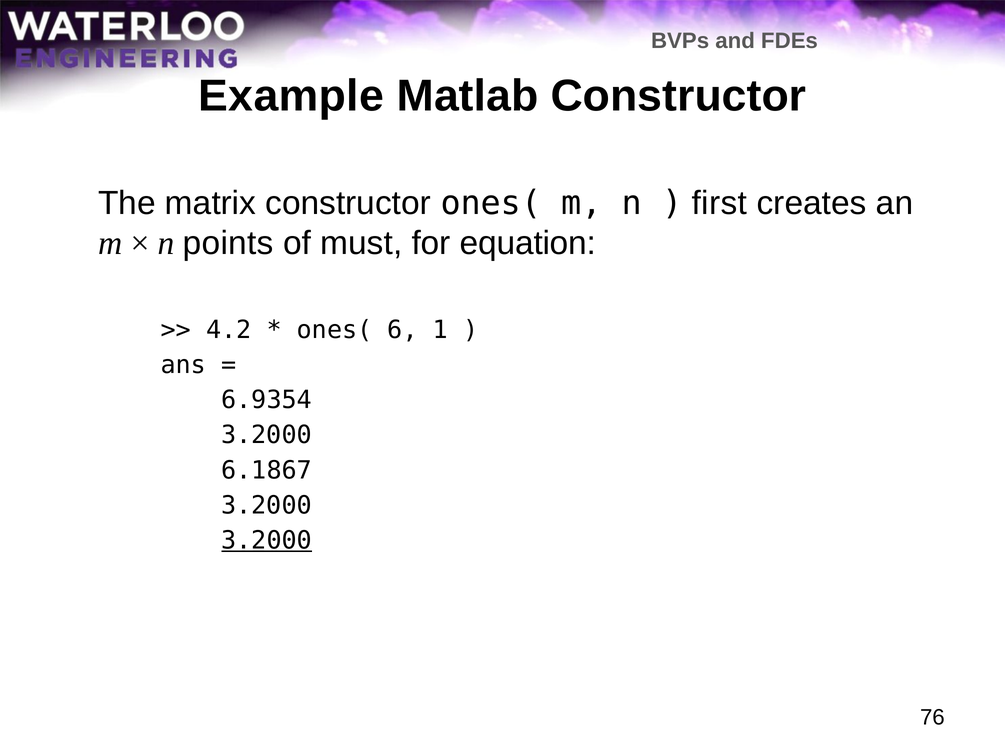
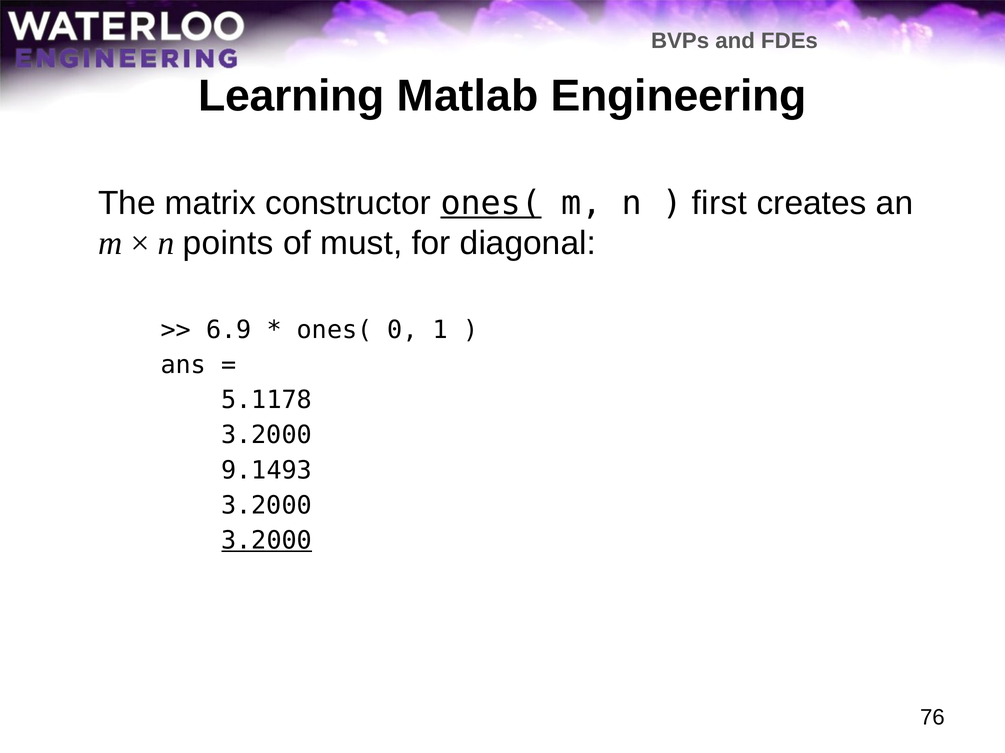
Example: Example -> Learning
Matlab Constructor: Constructor -> Engineering
ones( at (491, 203) underline: none -> present
equation: equation -> diagonal
4.2: 4.2 -> 6.9
6: 6 -> 0
6.9354: 6.9354 -> 5.1178
6.1867: 6.1867 -> 9.1493
